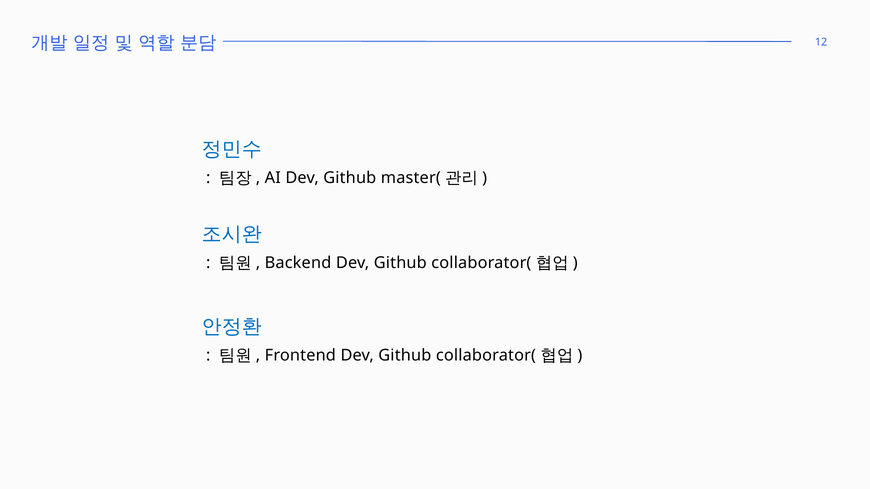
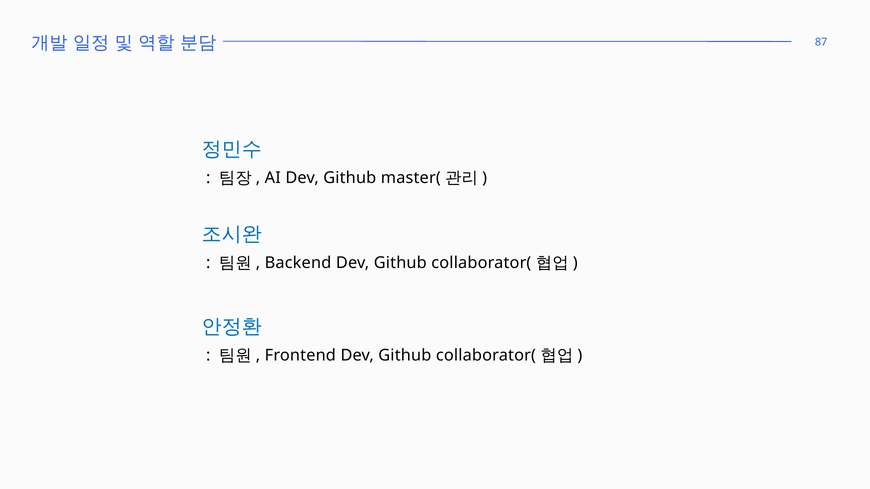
12: 12 -> 87
